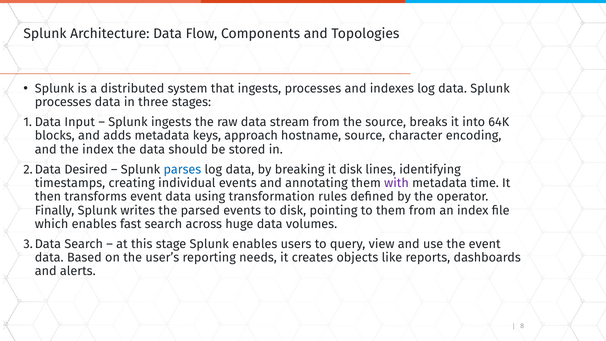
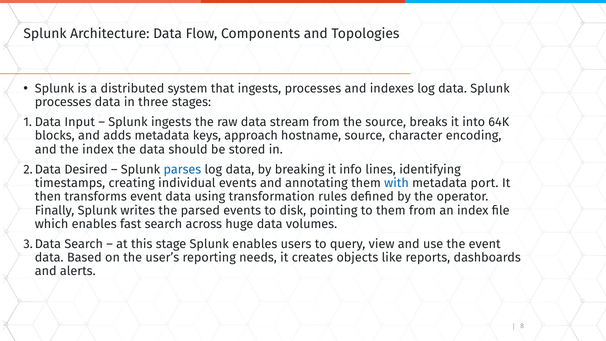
it disk: disk -> info
with colour: purple -> blue
time: time -> port
